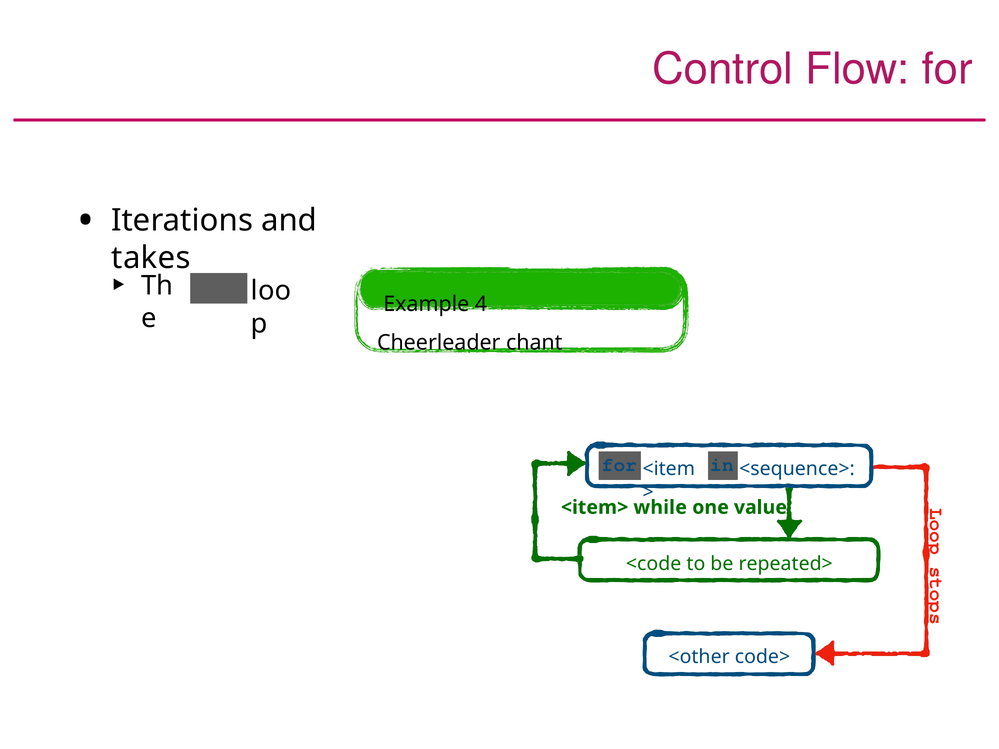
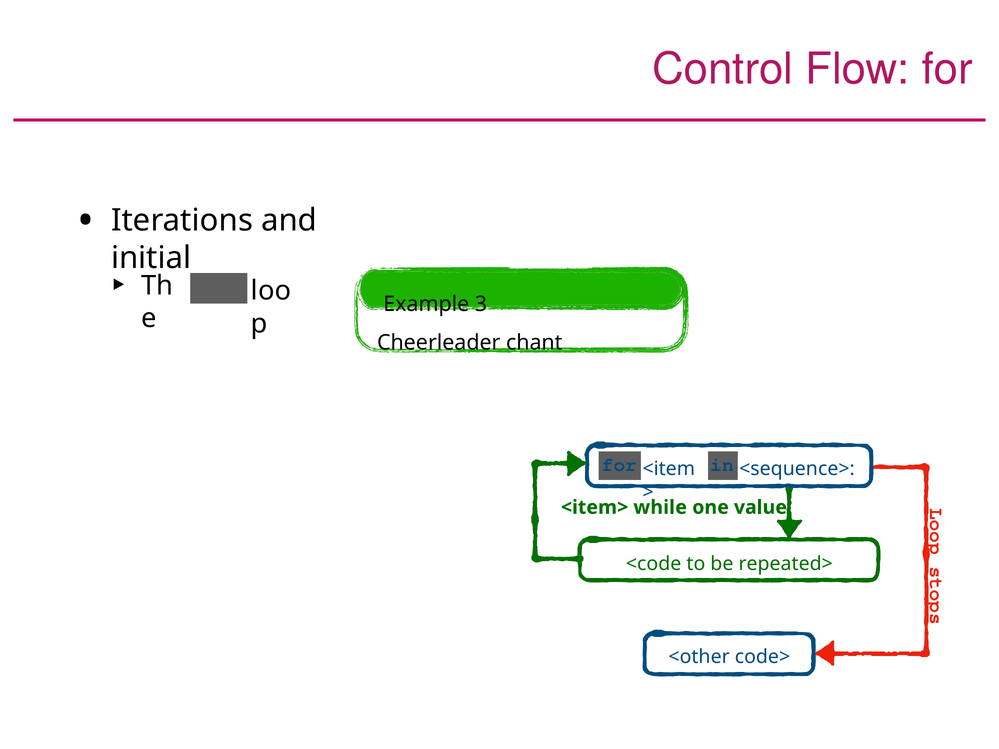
takes: takes -> initial
4: 4 -> 3
